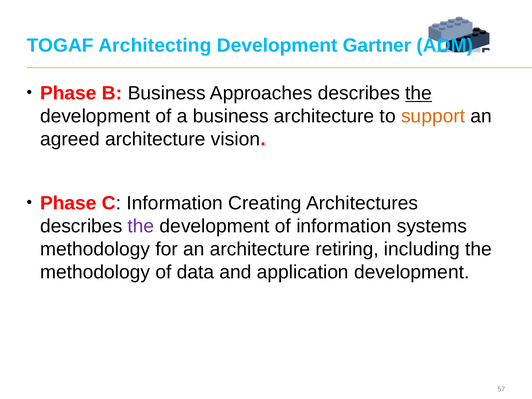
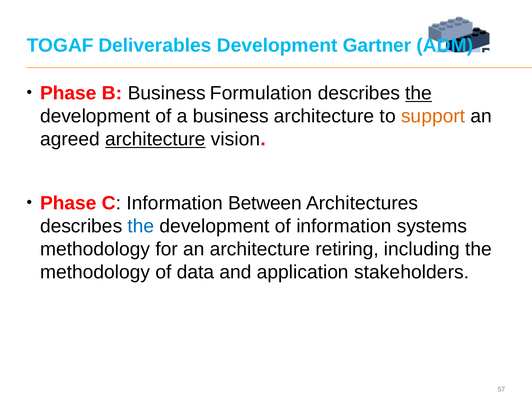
Architecting: Architecting -> Deliverables
Approaches: Approaches -> Formulation
architecture at (155, 139) underline: none -> present
Creating: Creating -> Between
the at (141, 226) colour: purple -> blue
application development: development -> stakeholders
